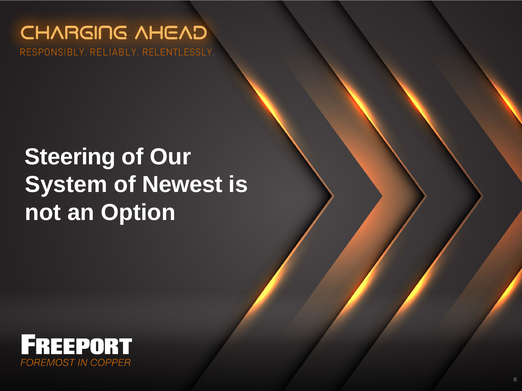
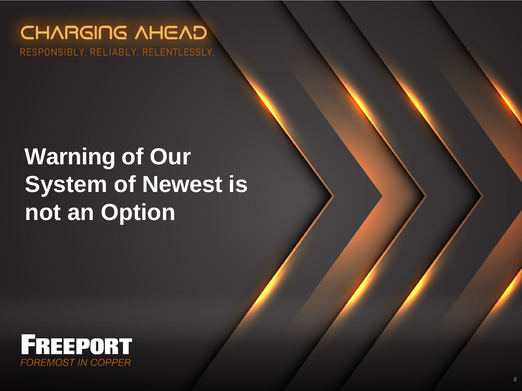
Steering: Steering -> Warning
